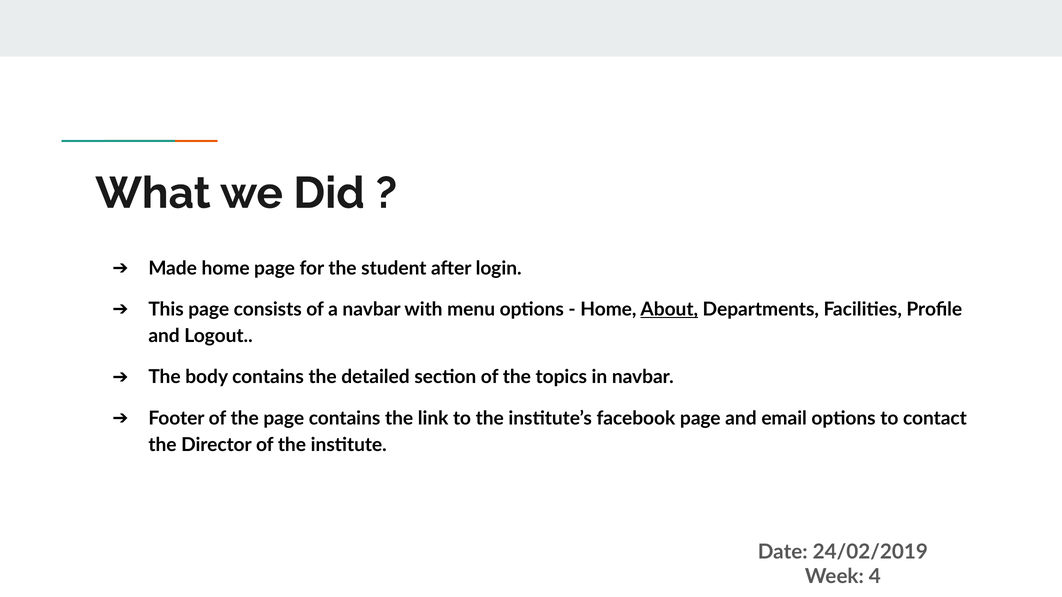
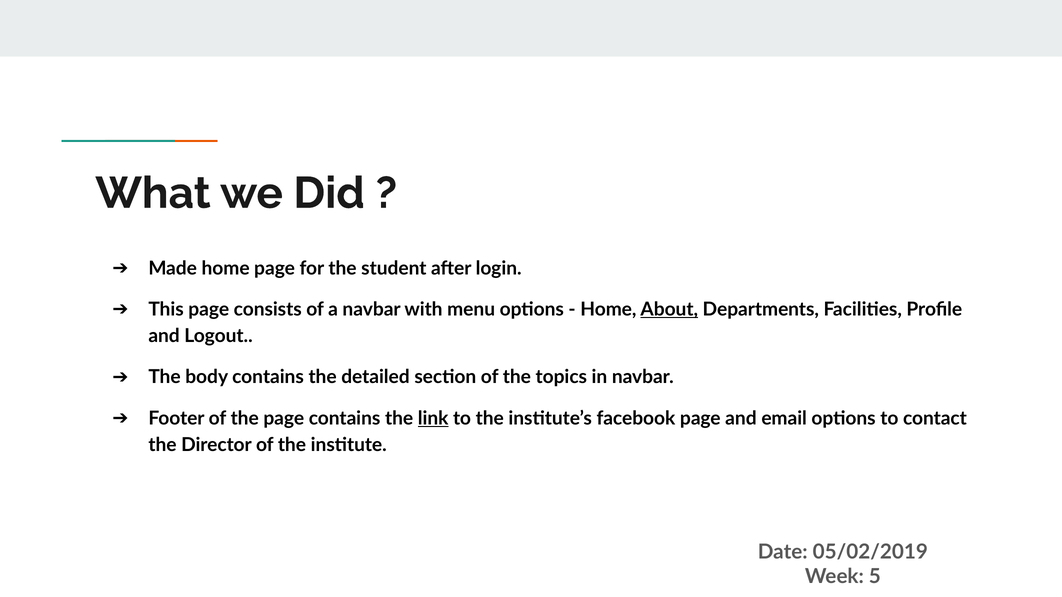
link underline: none -> present
24/02/2019: 24/02/2019 -> 05/02/2019
4: 4 -> 5
